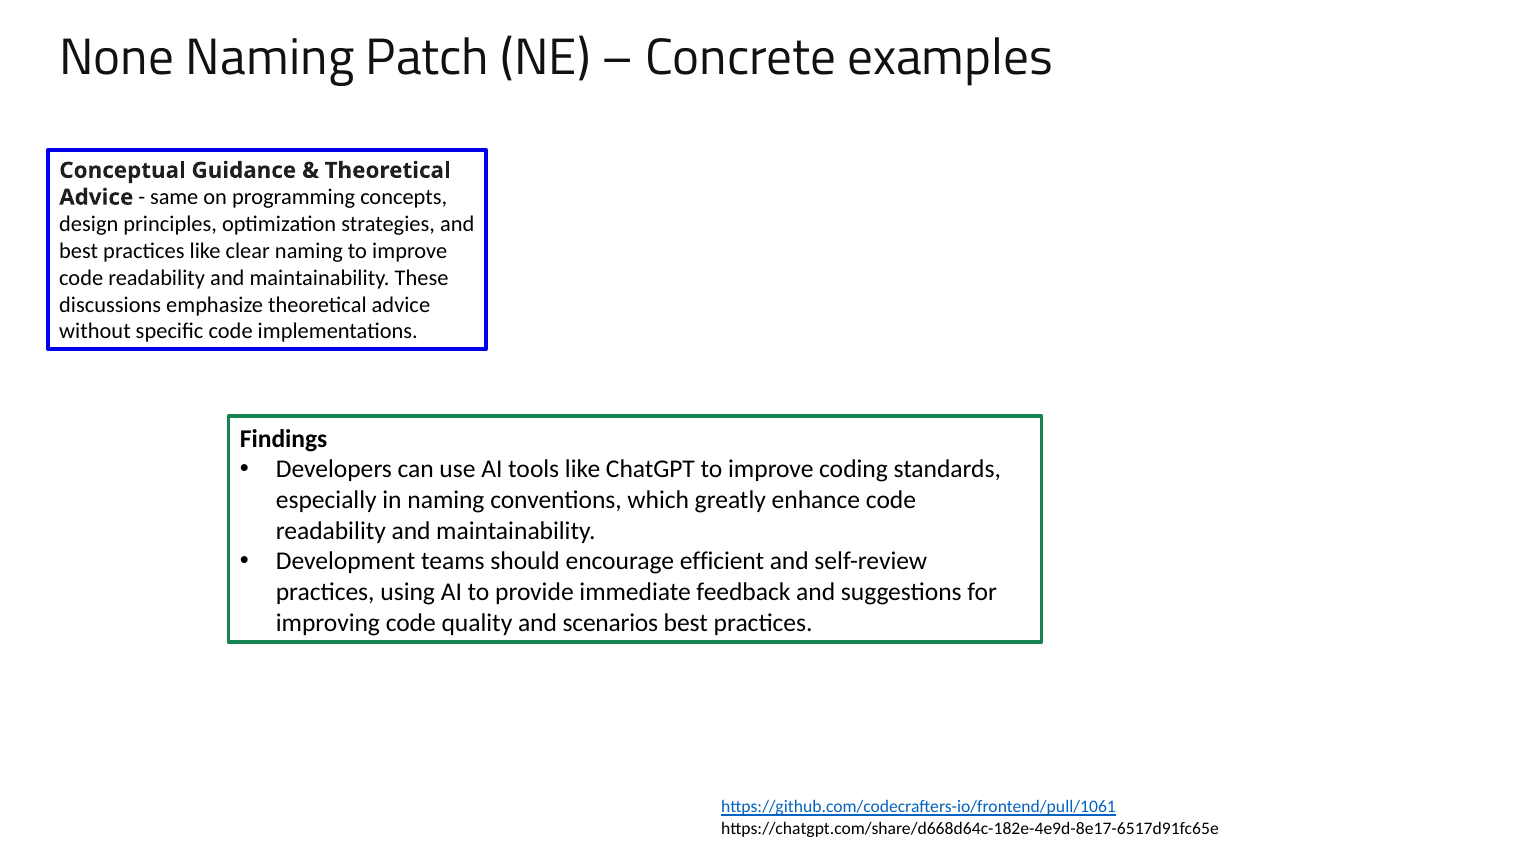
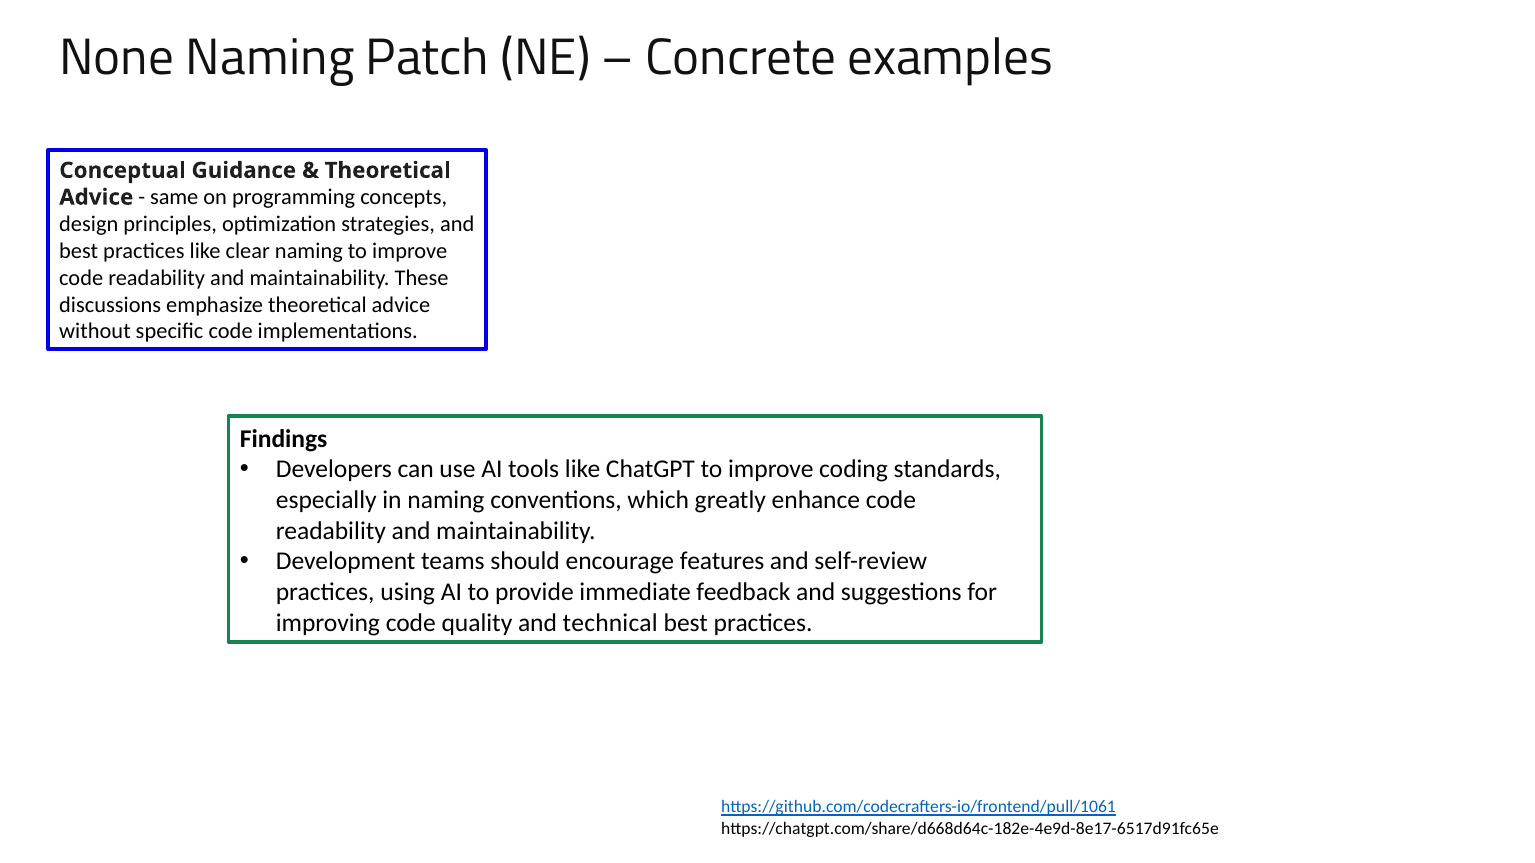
efficient: efficient -> features
scenarios: scenarios -> technical
